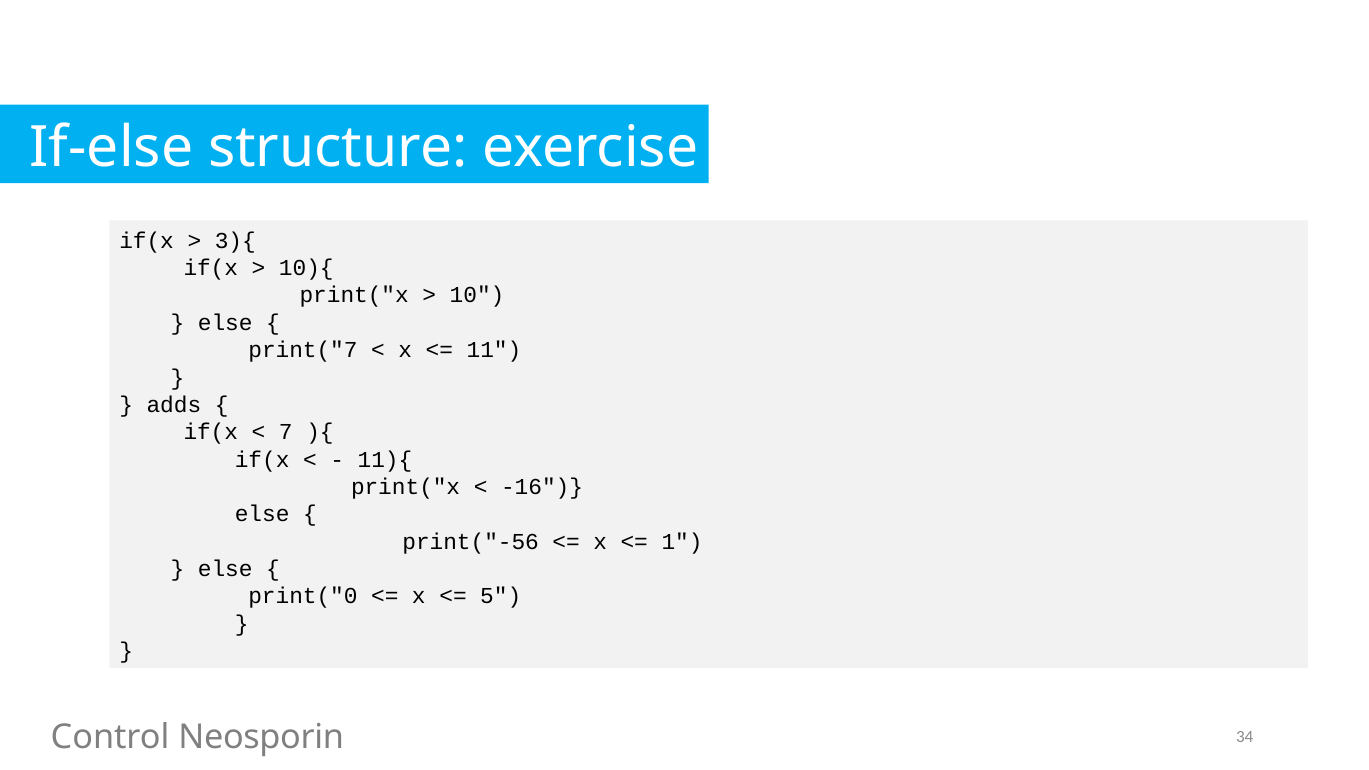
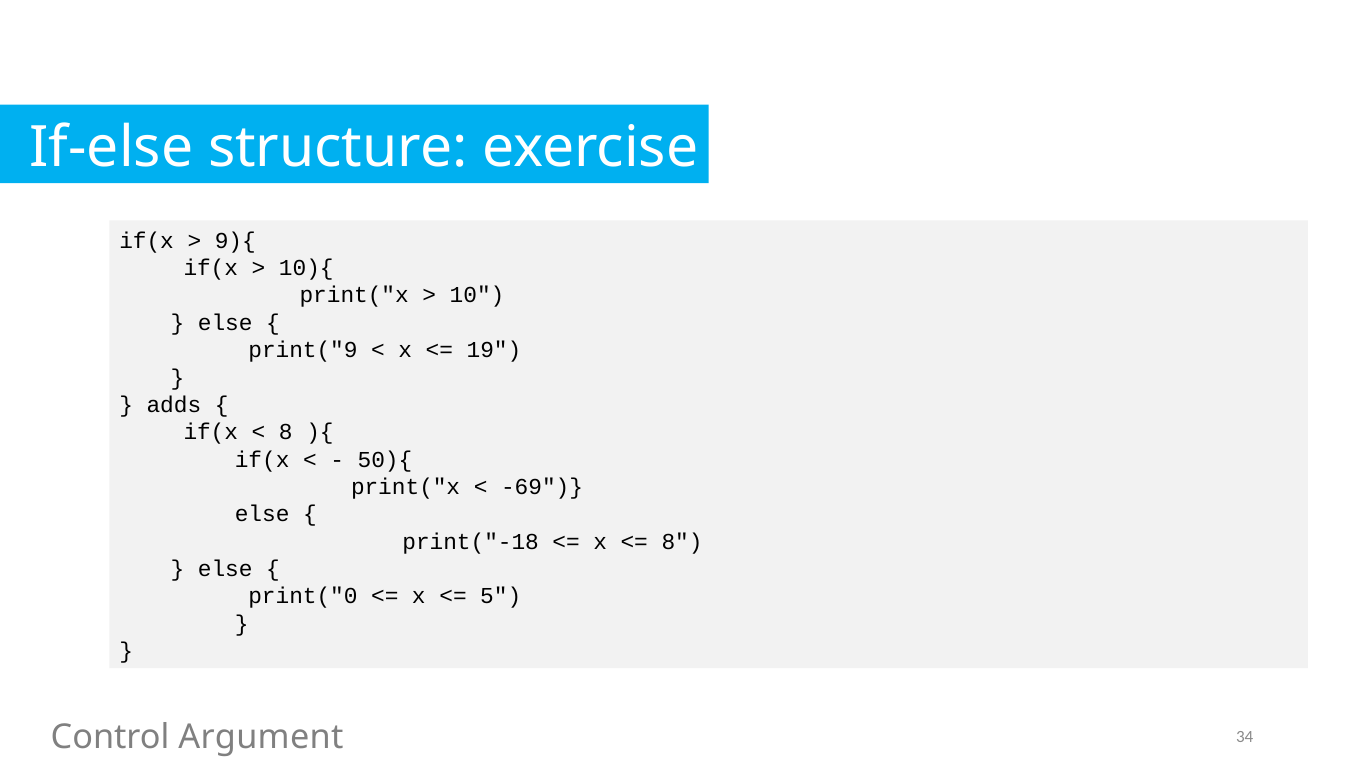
3){: 3){ -> 9){
print("7: print("7 -> print("9
11: 11 -> 19
7 at (286, 432): 7 -> 8
11){: 11){ -> 50){
-16: -16 -> -69
print("-56: print("-56 -> print("-18
1 at (682, 542): 1 -> 8
Neosporin: Neosporin -> Argument
